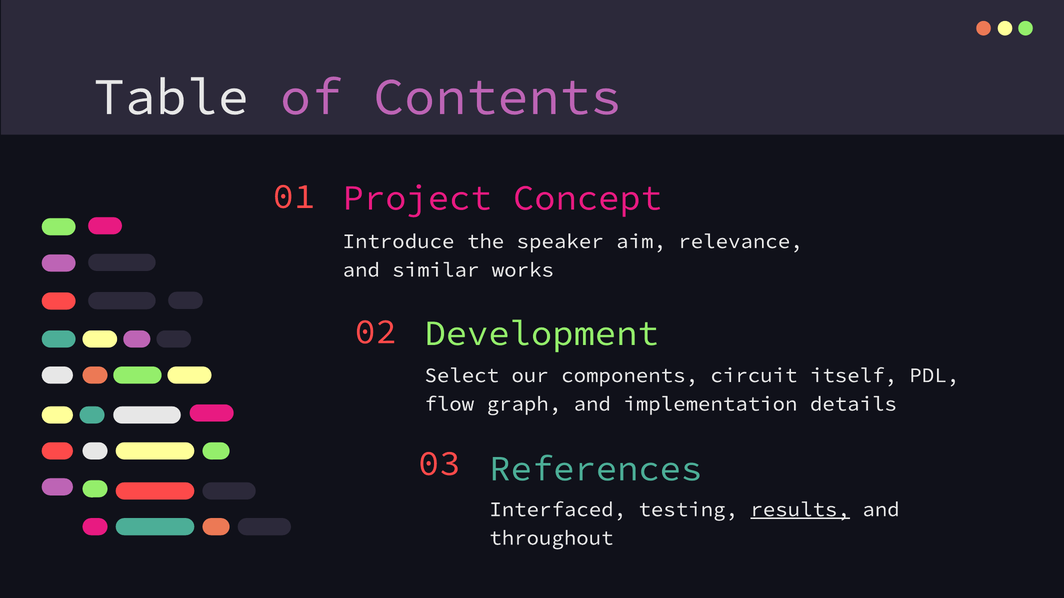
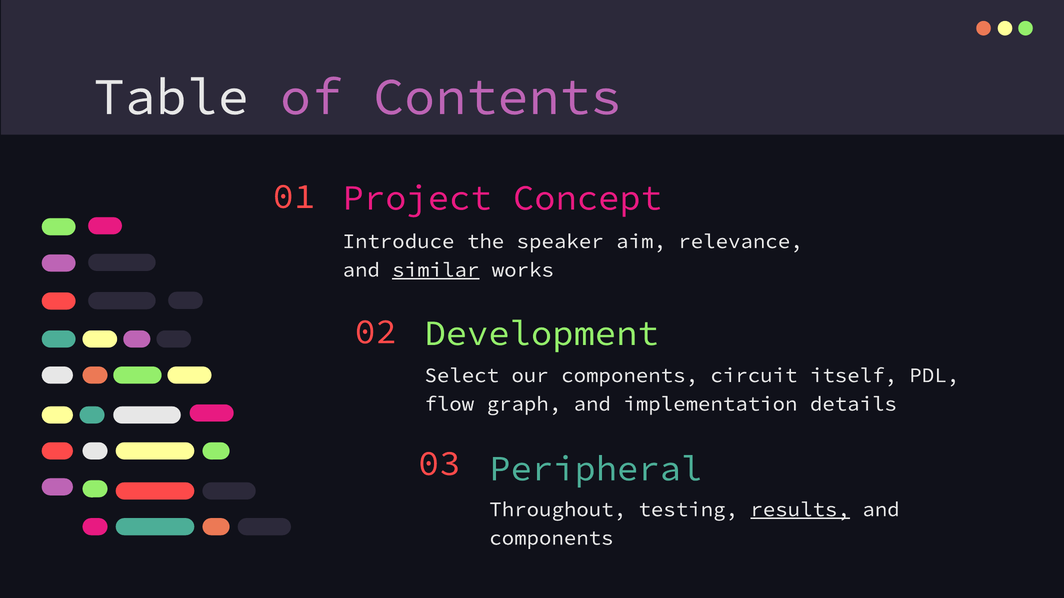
similar underline: none -> present
References: References -> Peripheral
Interfaced: Interfaced -> Throughout
throughout at (551, 538): throughout -> components
